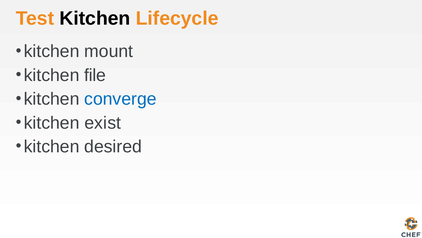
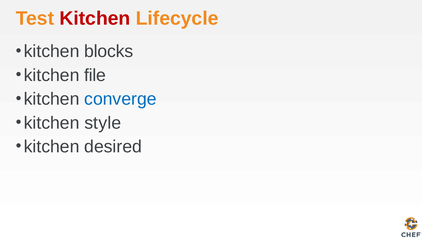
Kitchen at (95, 18) colour: black -> red
mount: mount -> blocks
exist: exist -> style
